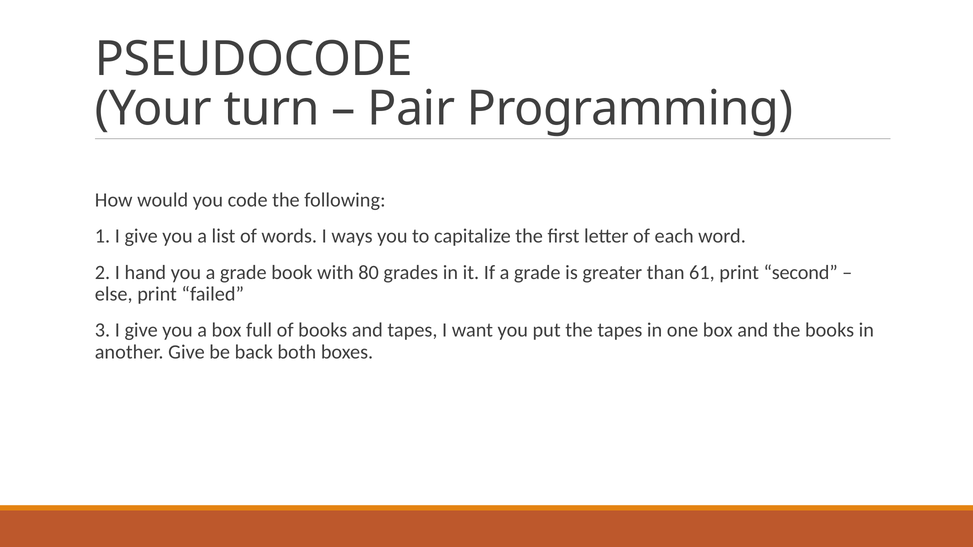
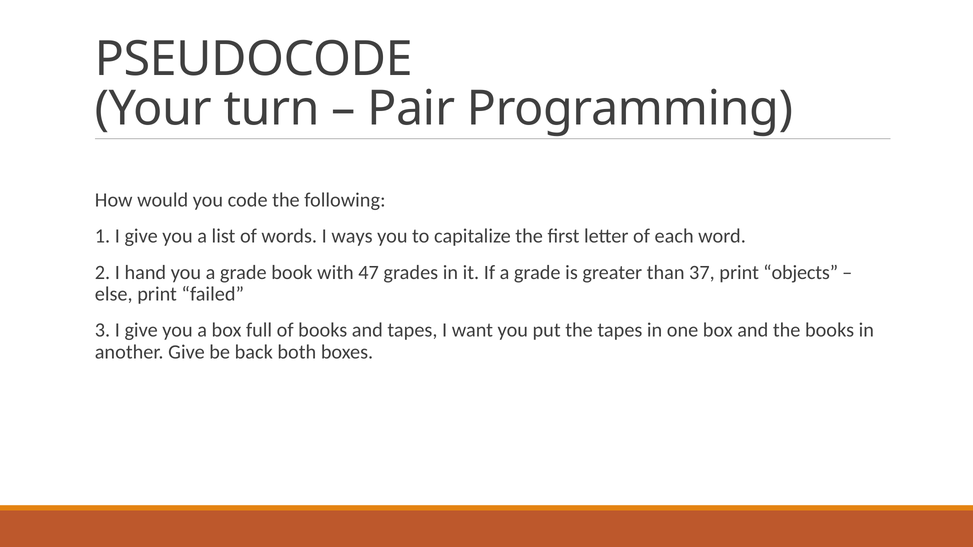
80: 80 -> 47
61: 61 -> 37
second: second -> objects
